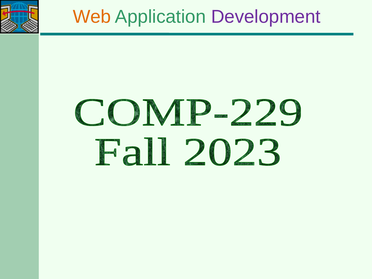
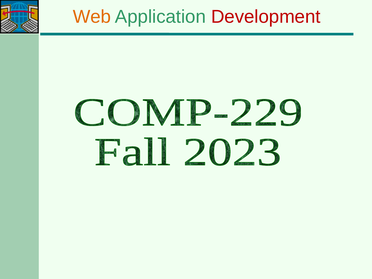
Development colour: purple -> red
